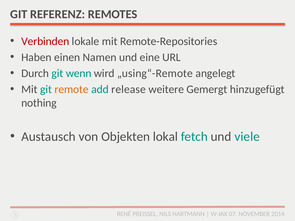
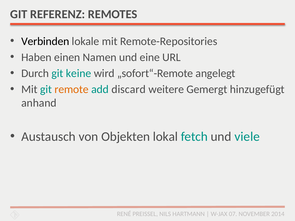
Verbinden colour: red -> black
wenn: wenn -> keine
„using“-Remote: „using“-Remote -> „sofort“-Remote
release: release -> discard
nothing: nothing -> anhand
